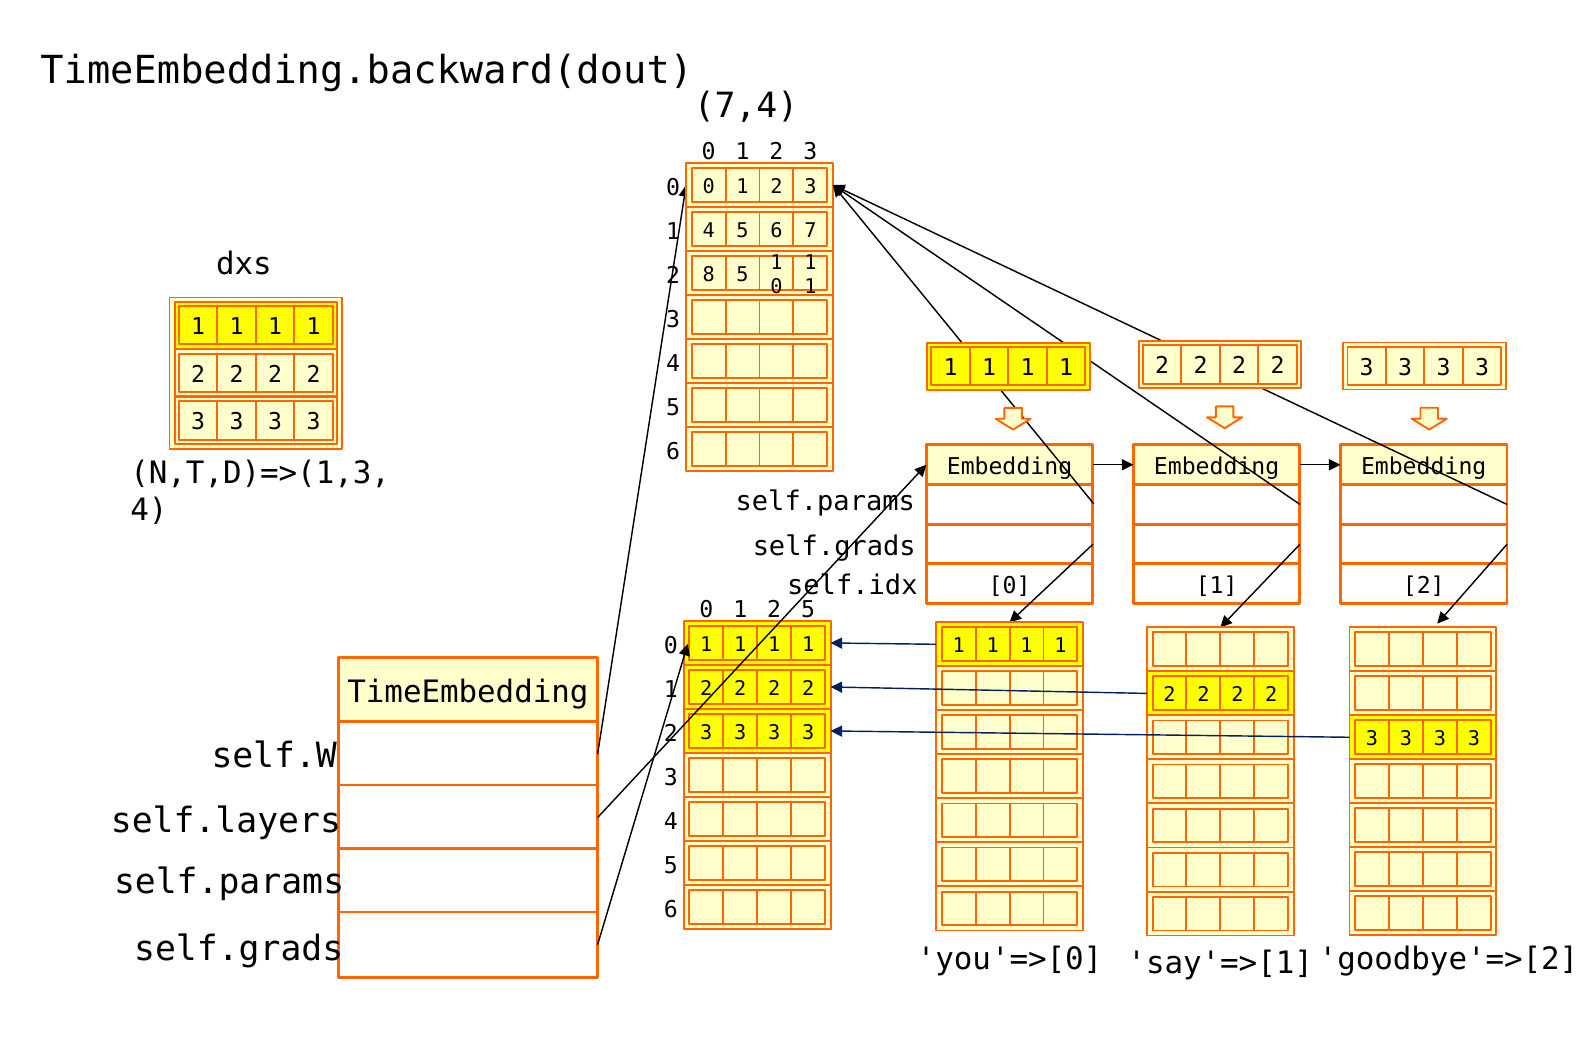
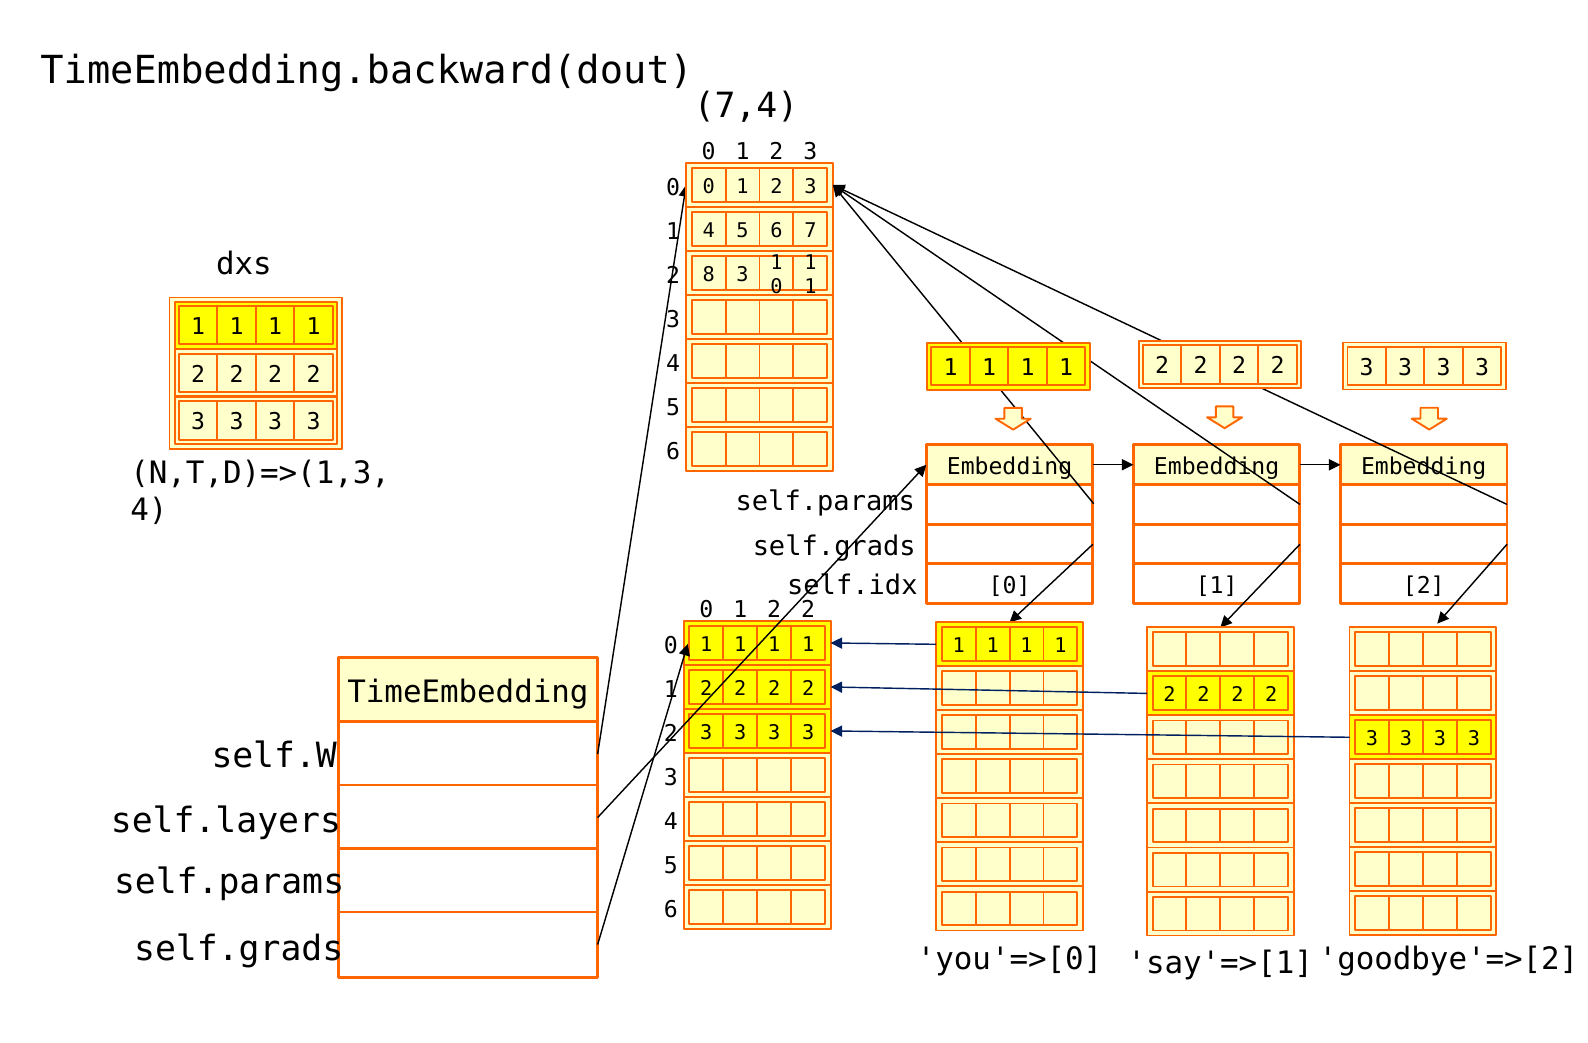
8 5: 5 -> 3
0 1 2 5: 5 -> 2
